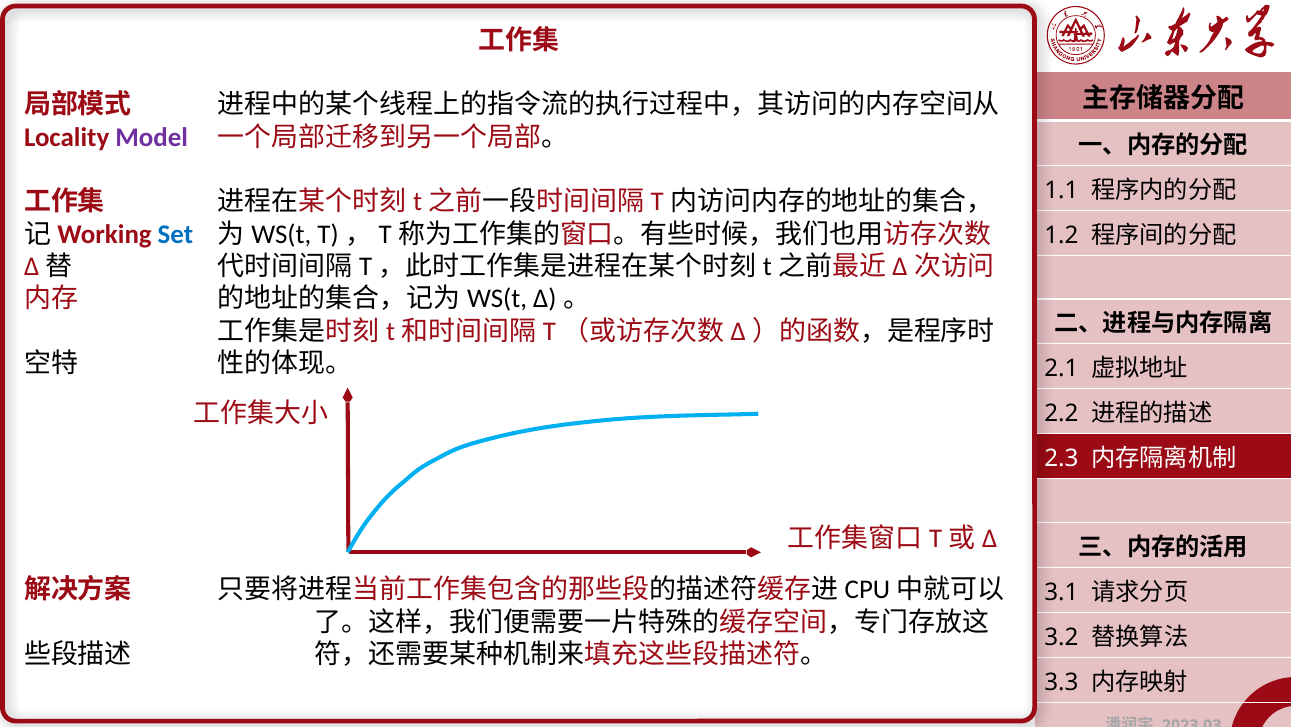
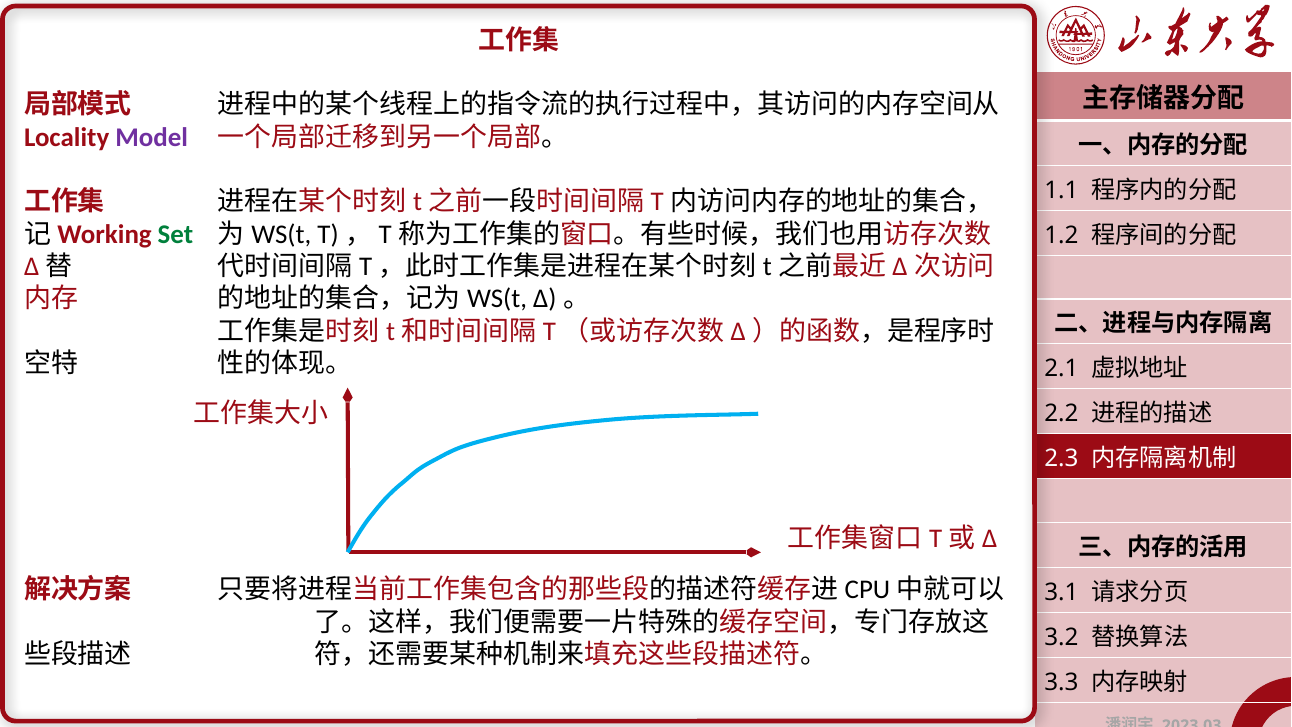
Set colour: blue -> green
